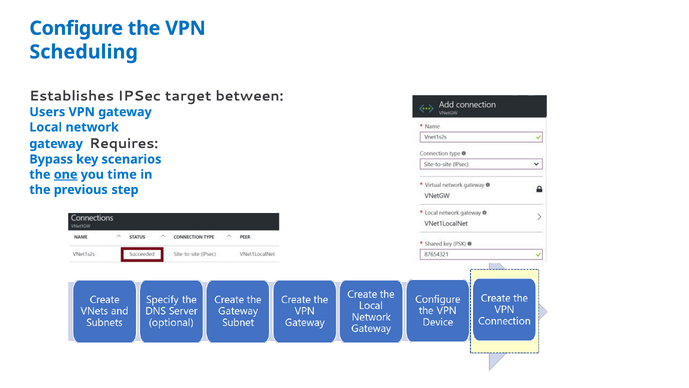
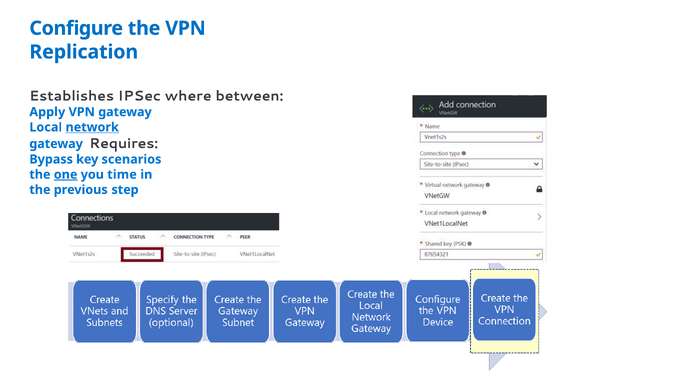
Scheduling: Scheduling -> Replication
target: target -> where
Users: Users -> Apply
network underline: none -> present
